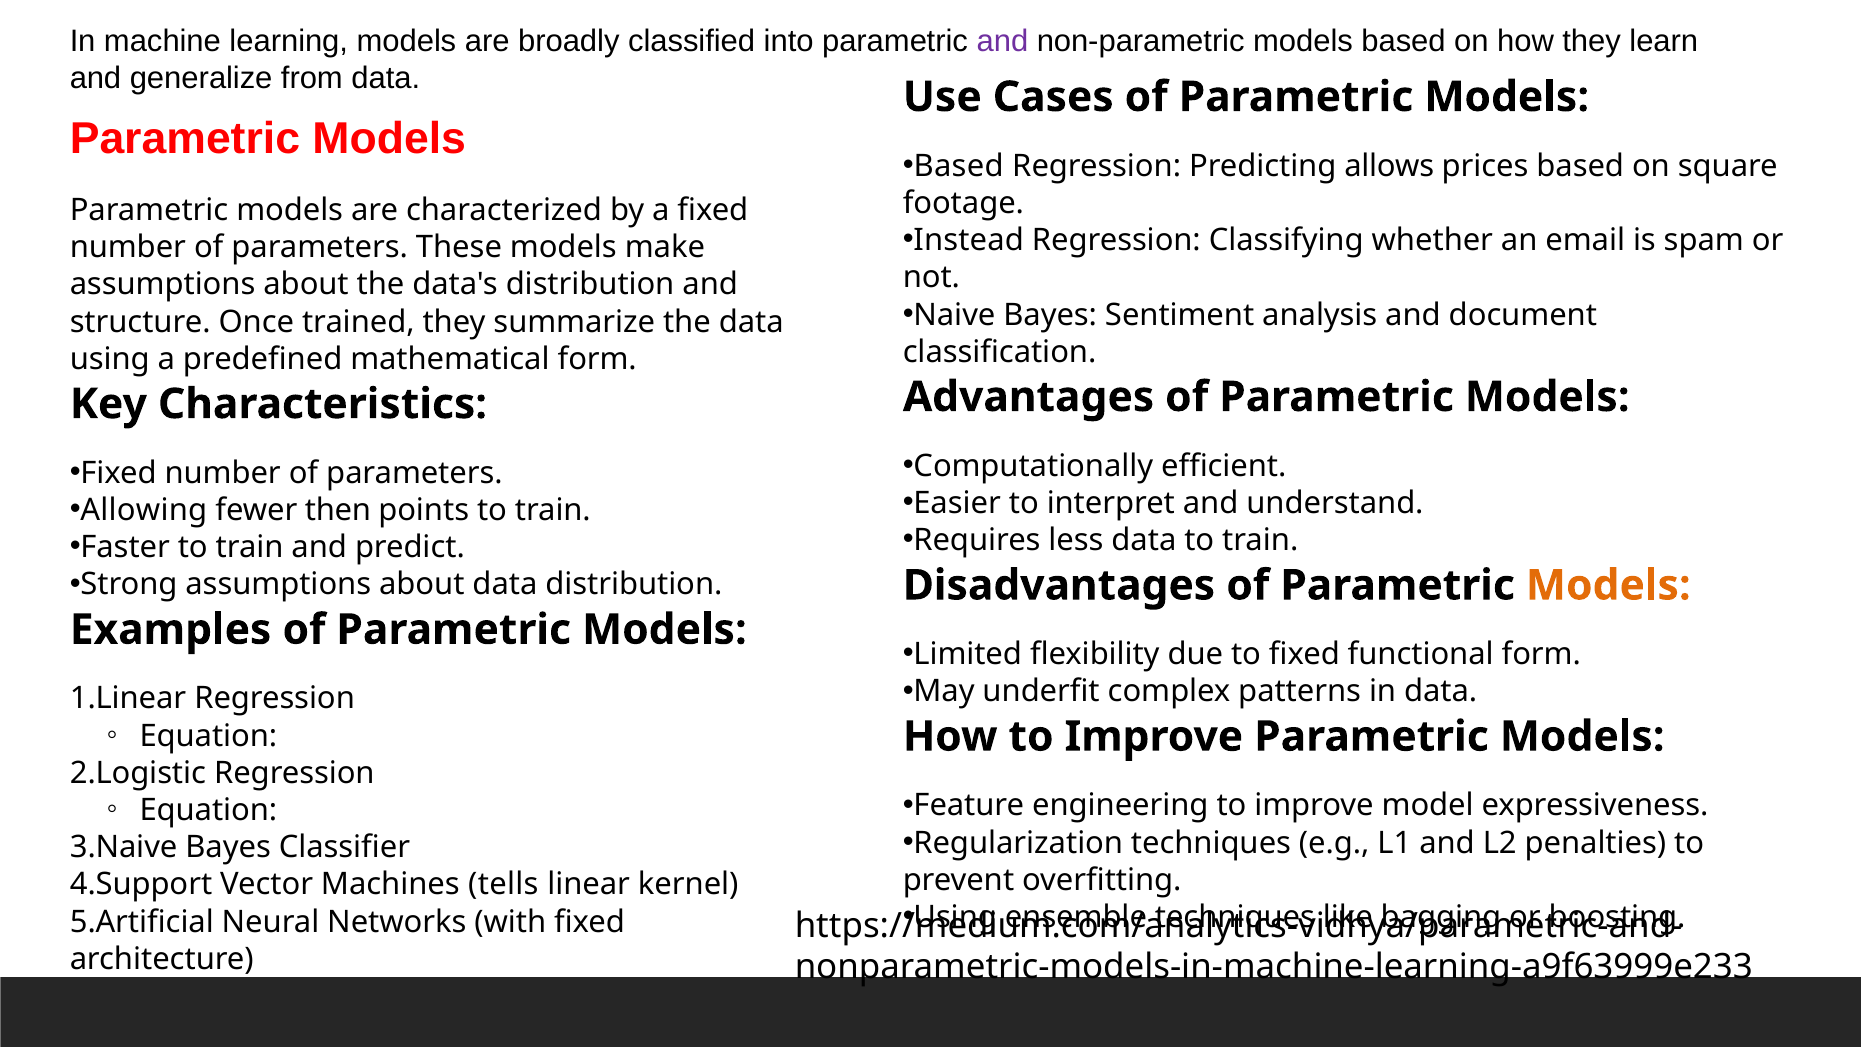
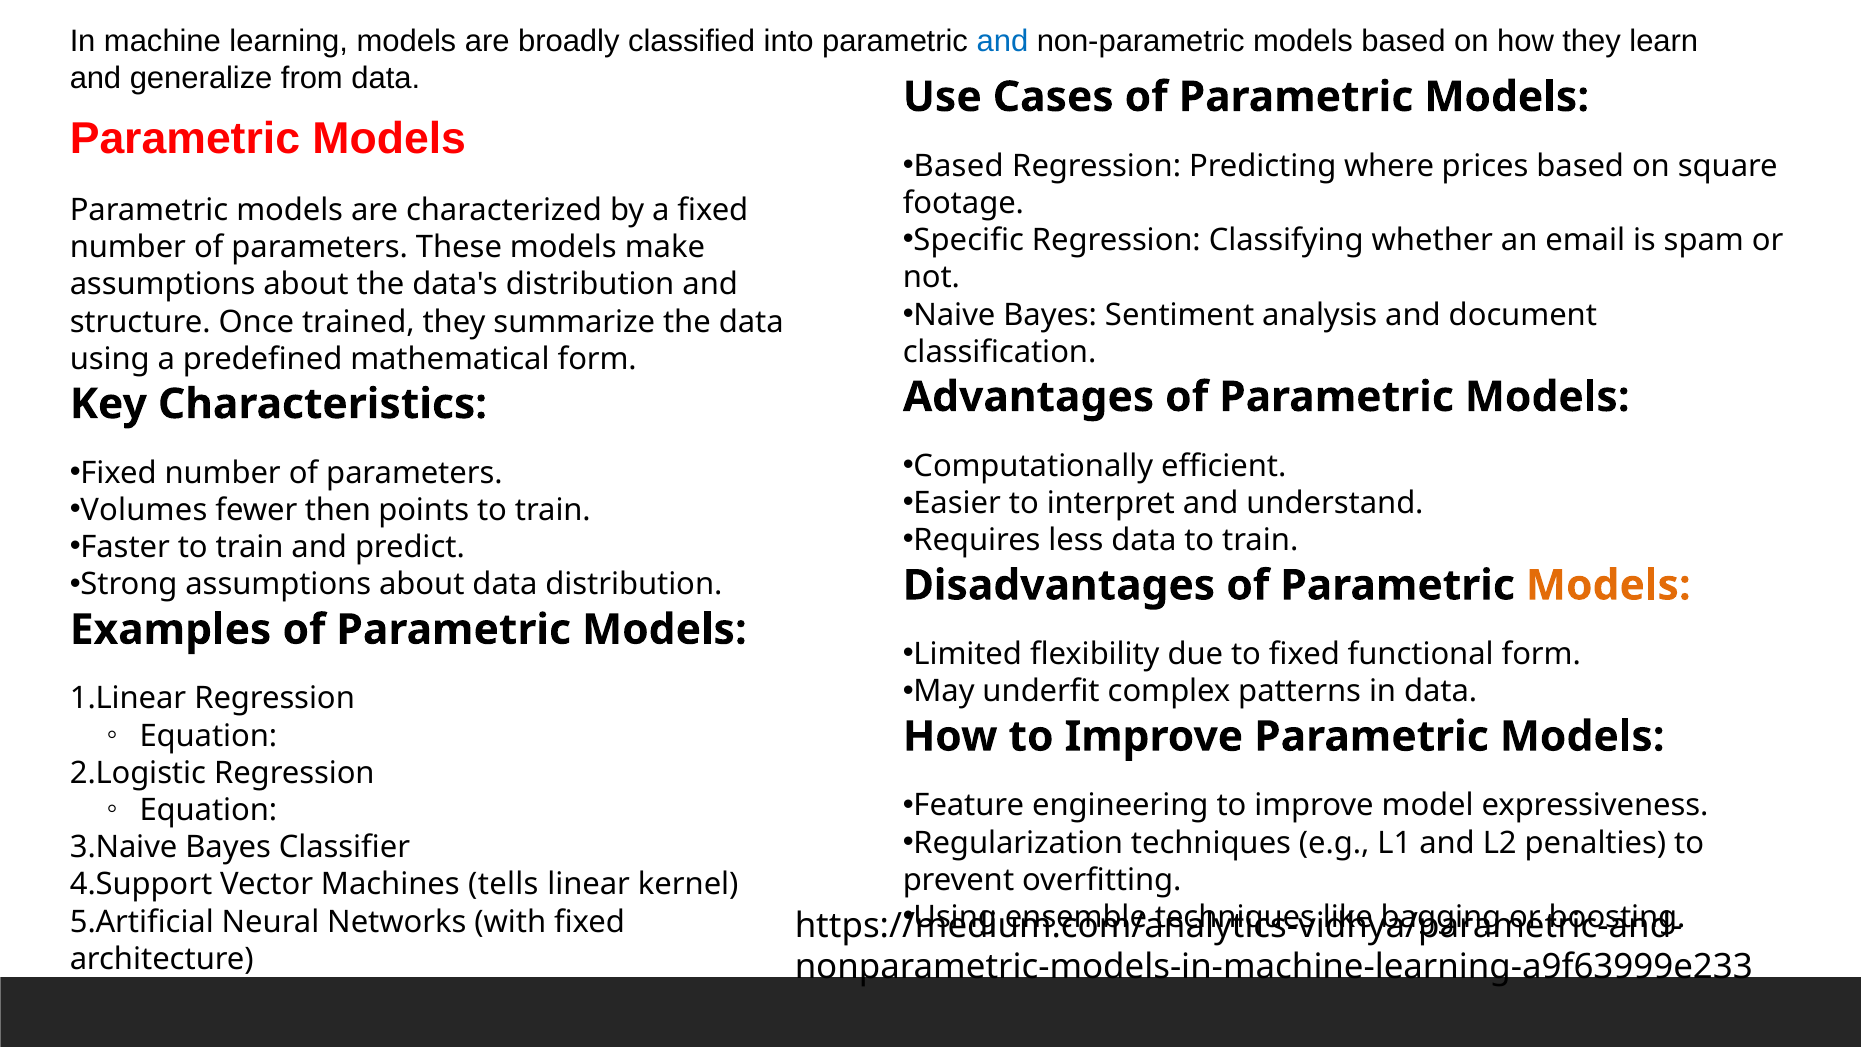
and at (1002, 41) colour: purple -> blue
allows: allows -> where
Instead: Instead -> Specific
Allowing: Allowing -> Volumes
